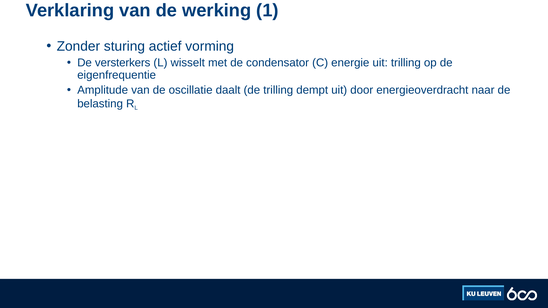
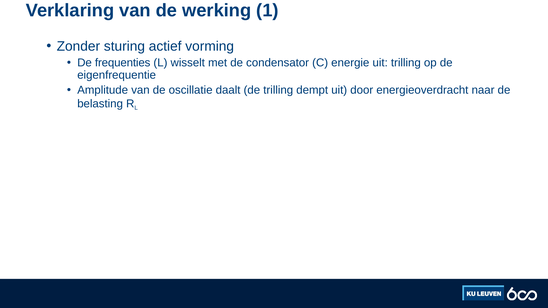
versterkers: versterkers -> frequenties
